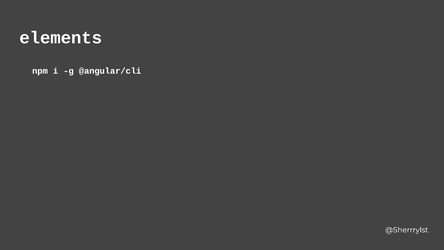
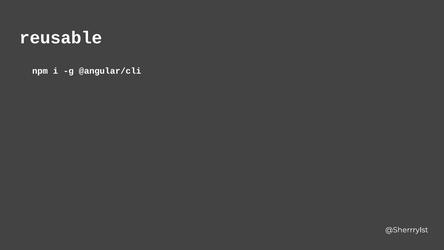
elements: elements -> reusable
